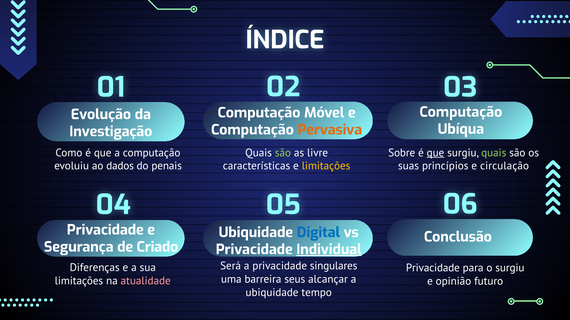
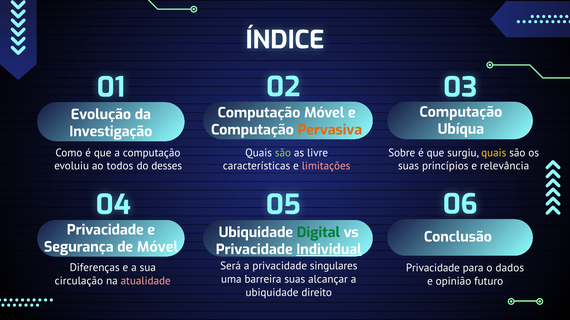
que at (435, 153) underline: present -> none
quais at (494, 153) colour: light green -> yellow
dados: dados -> todos
penais: penais -> desses
limitações at (326, 166) colour: yellow -> pink
circulação: circulação -> relevância
Digital colour: blue -> green
de Criado: Criado -> Móvel
o surgiu: surgiu -> dados
barreira seus: seus -> suas
limitações at (79, 281): limitações -> circulação
tempo: tempo -> direito
